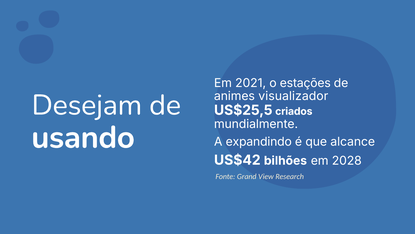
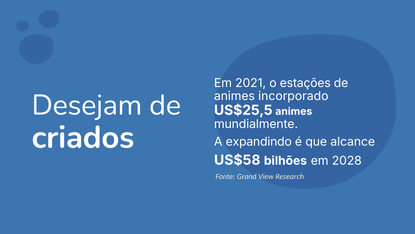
visualizador: visualizador -> incorporado
US$25,5 criados: criados -> animes
usando: usando -> criados
US$42: US$42 -> US$58
